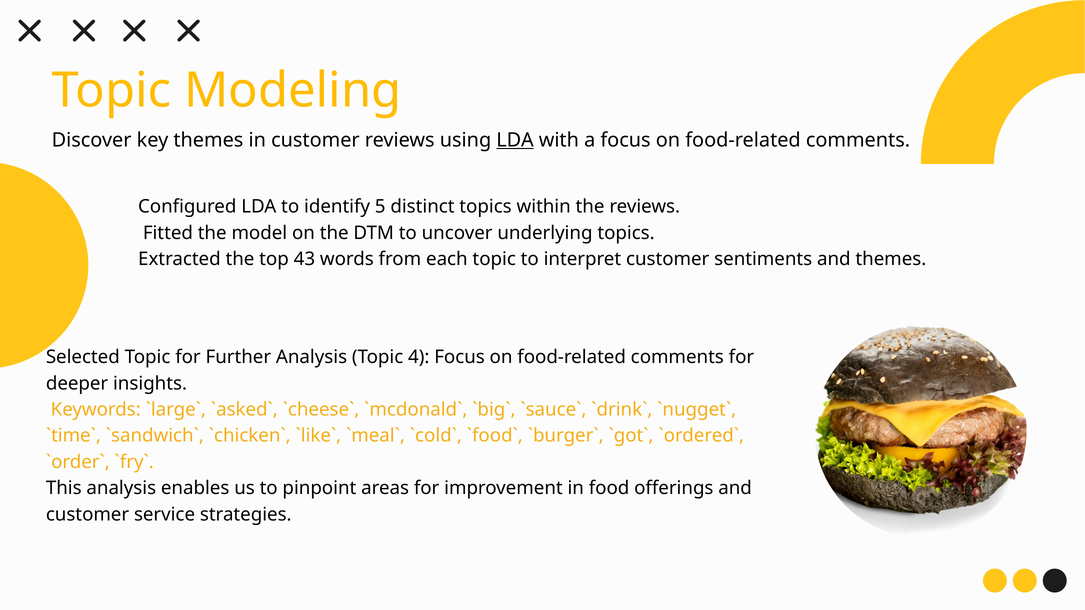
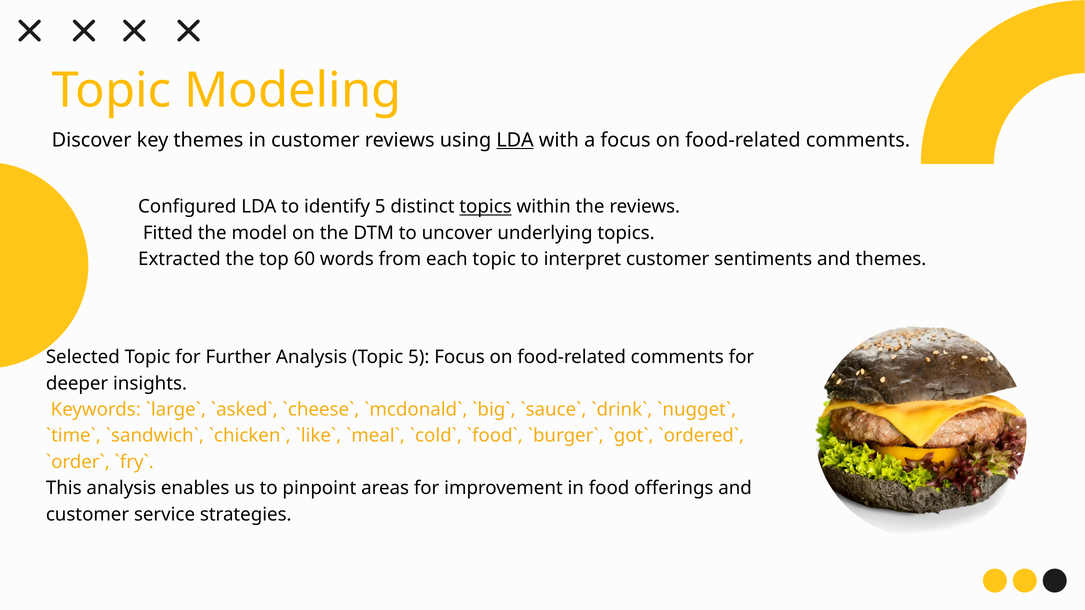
topics at (486, 207) underline: none -> present
43: 43 -> 60
Topic 4: 4 -> 5
